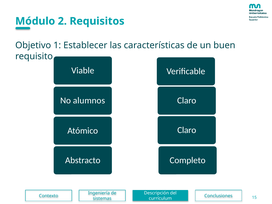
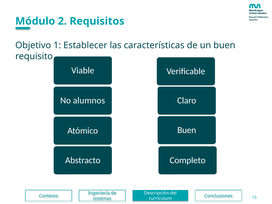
Atómico Claro: Claro -> Buen
